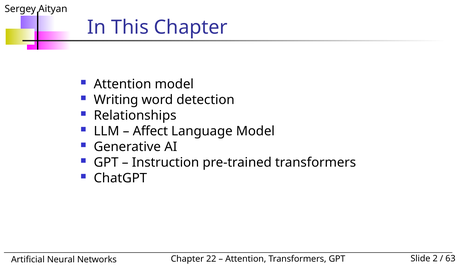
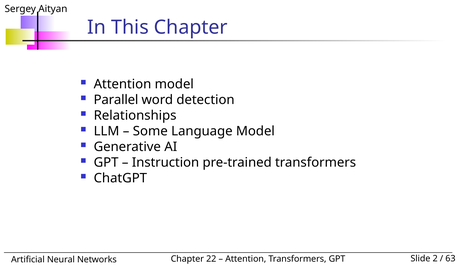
Writing: Writing -> Parallel
Affect: Affect -> Some
